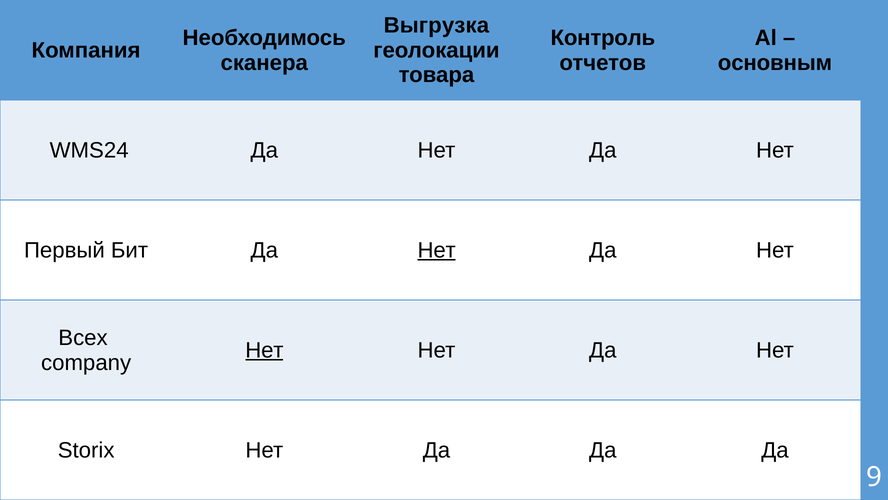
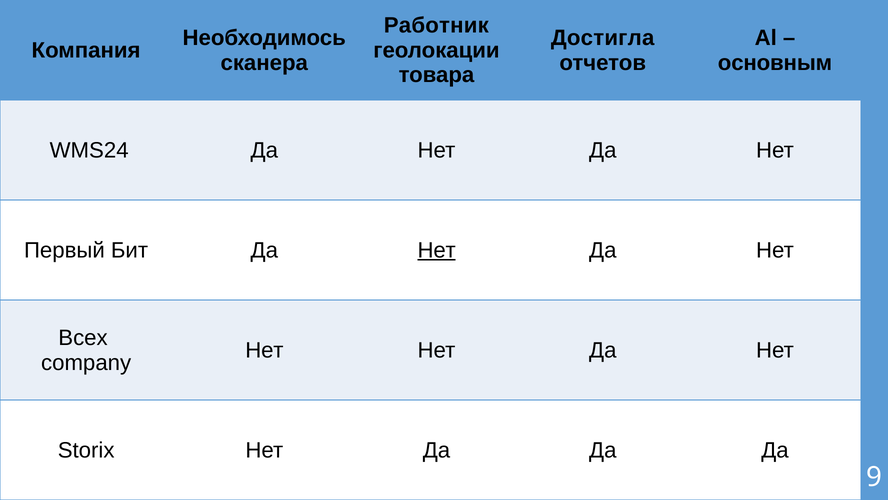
Выгрузка: Выгрузка -> Работник
Контроль: Контроль -> Достигла
Нет at (264, 350) underline: present -> none
